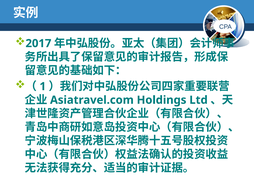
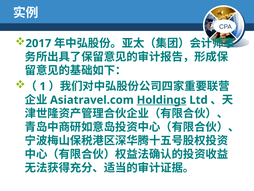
Holdings underline: none -> present
